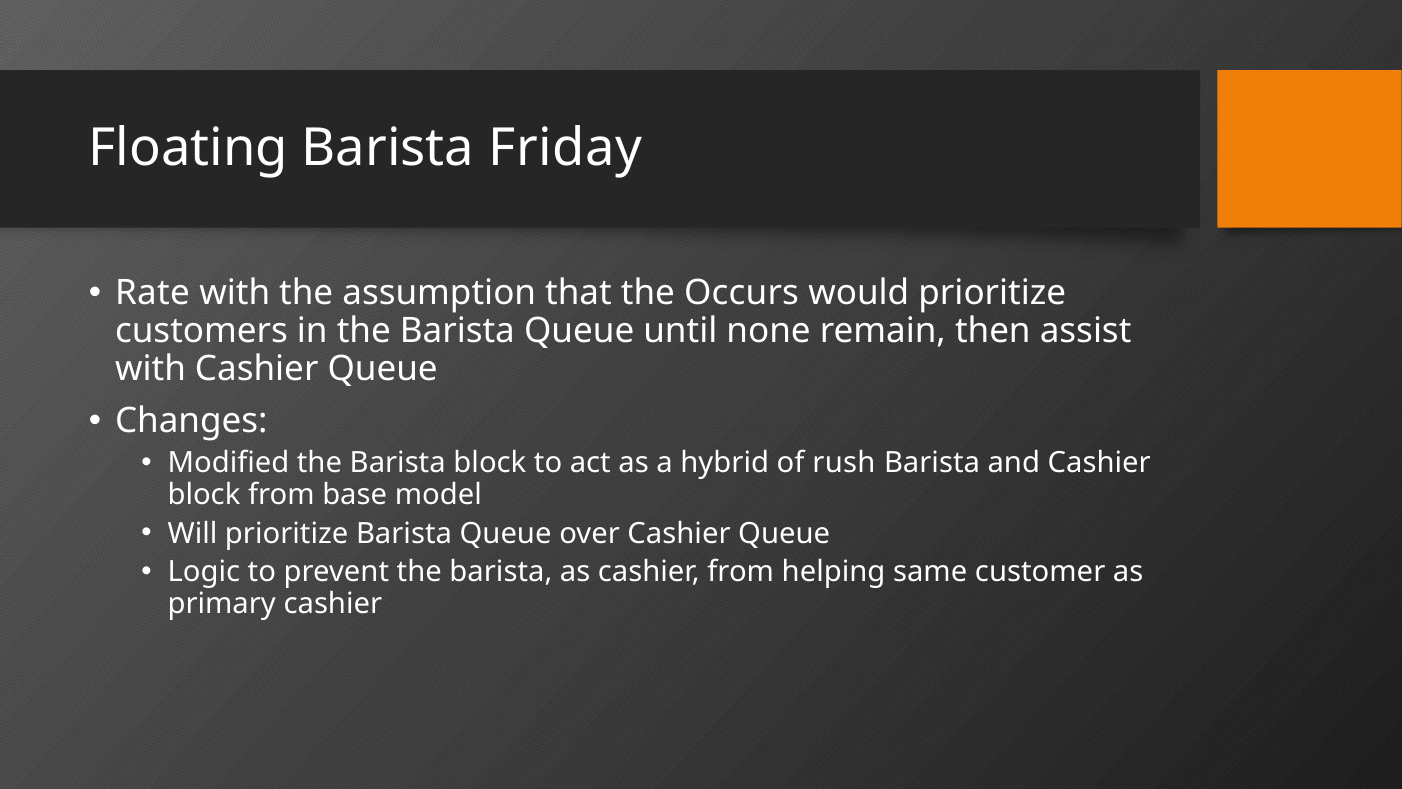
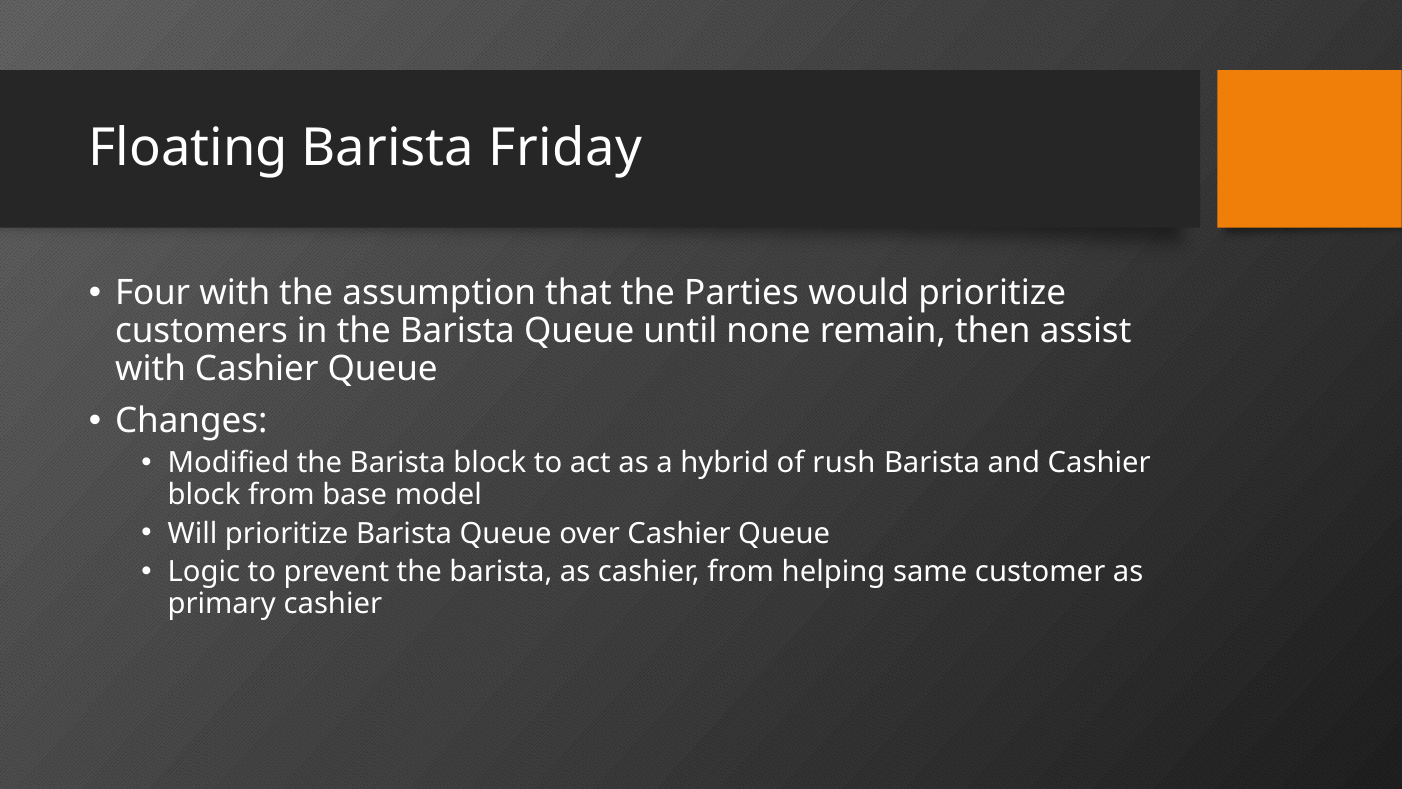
Rate: Rate -> Four
Occurs: Occurs -> Parties
